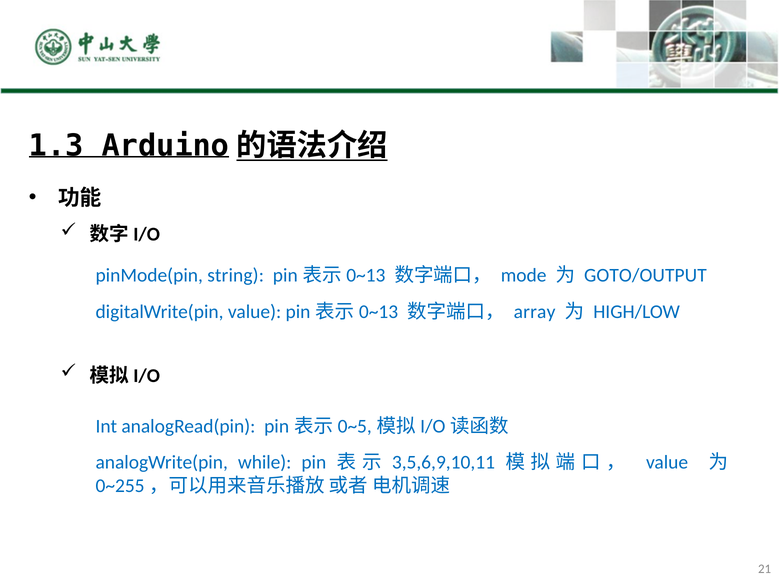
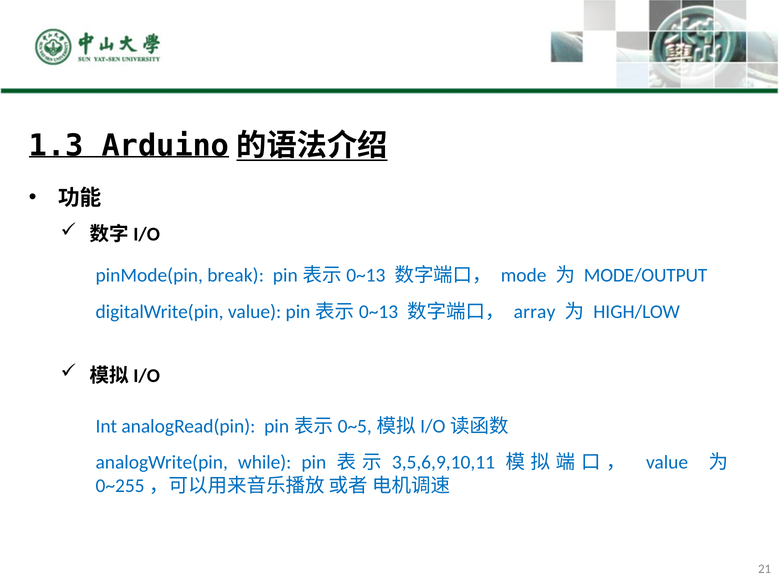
string: string -> break
GOTO/OUTPUT: GOTO/OUTPUT -> MODE/OUTPUT
